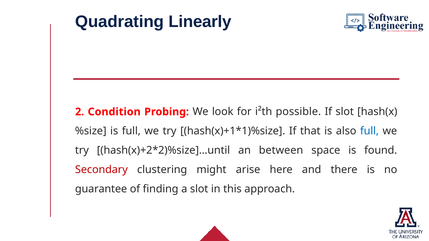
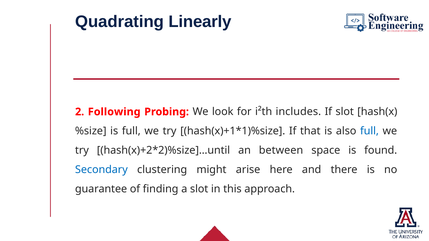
Condition: Condition -> Following
possible: possible -> includes
Secondary colour: red -> blue
